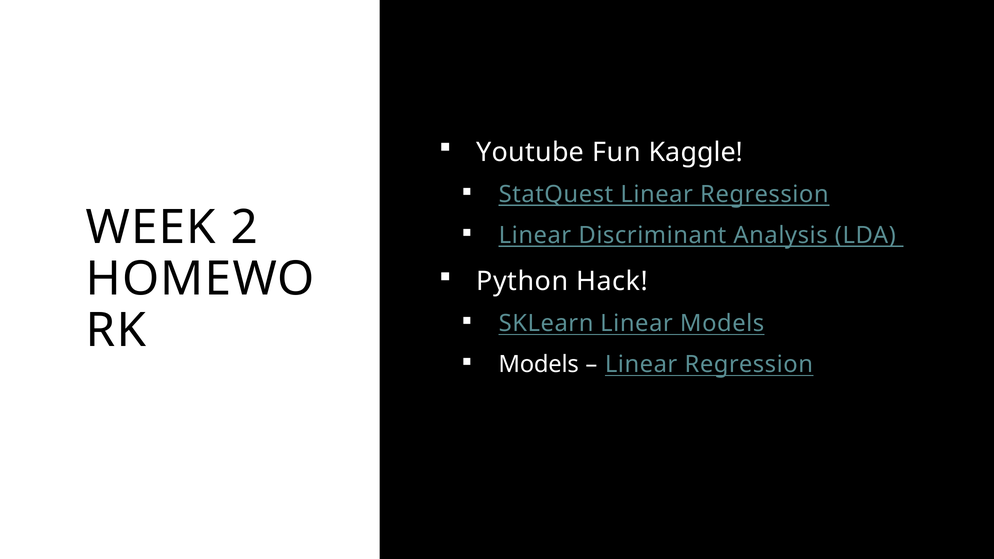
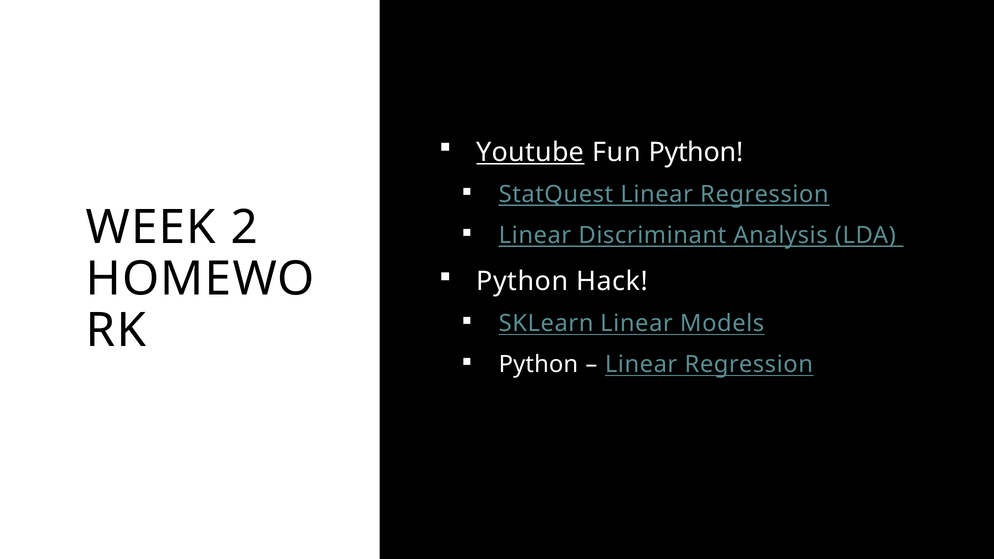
Youtube underline: none -> present
Fun Kaggle: Kaggle -> Python
Models at (539, 365): Models -> Python
